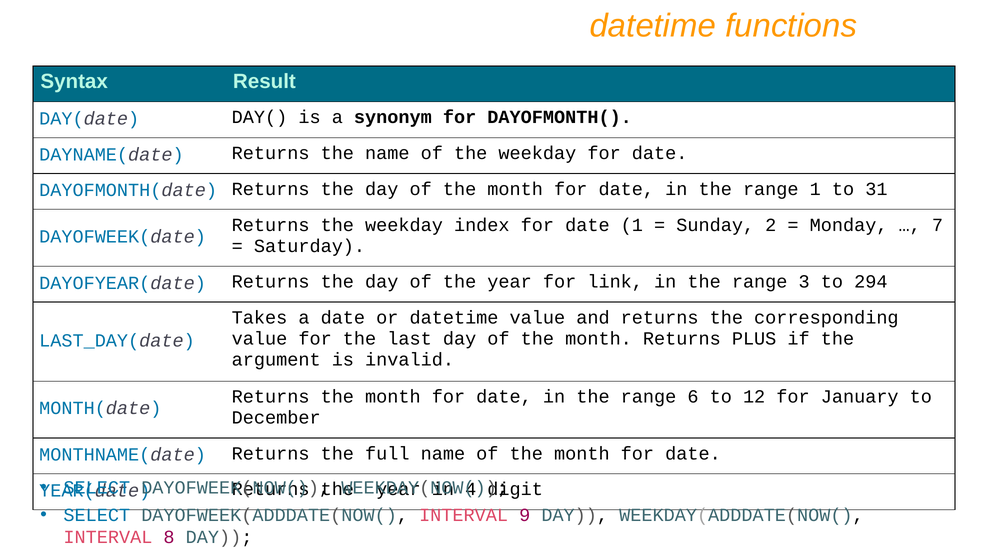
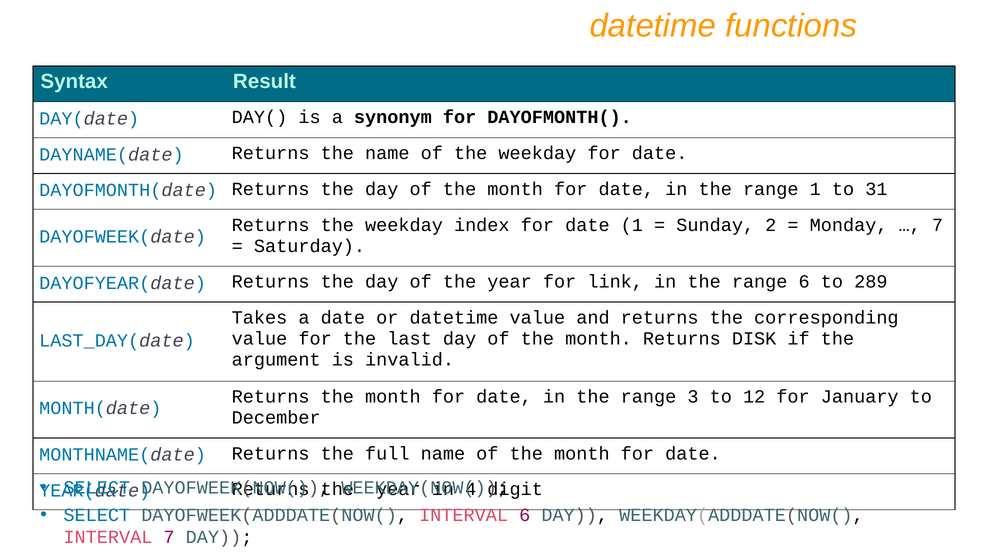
range 3: 3 -> 6
294: 294 -> 289
PLUS: PLUS -> DISK
6: 6 -> 3
INTERVAL 9: 9 -> 6
INTERVAL 8: 8 -> 7
